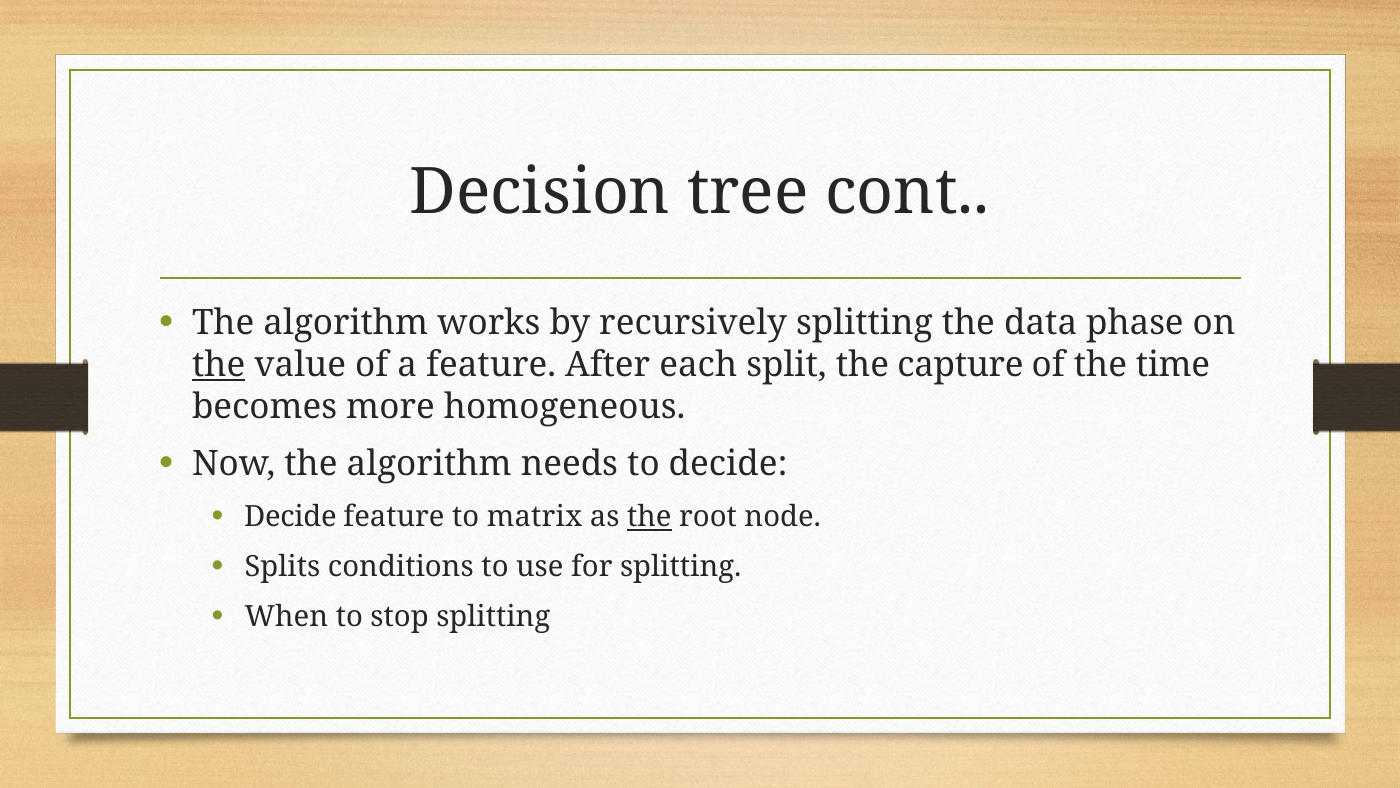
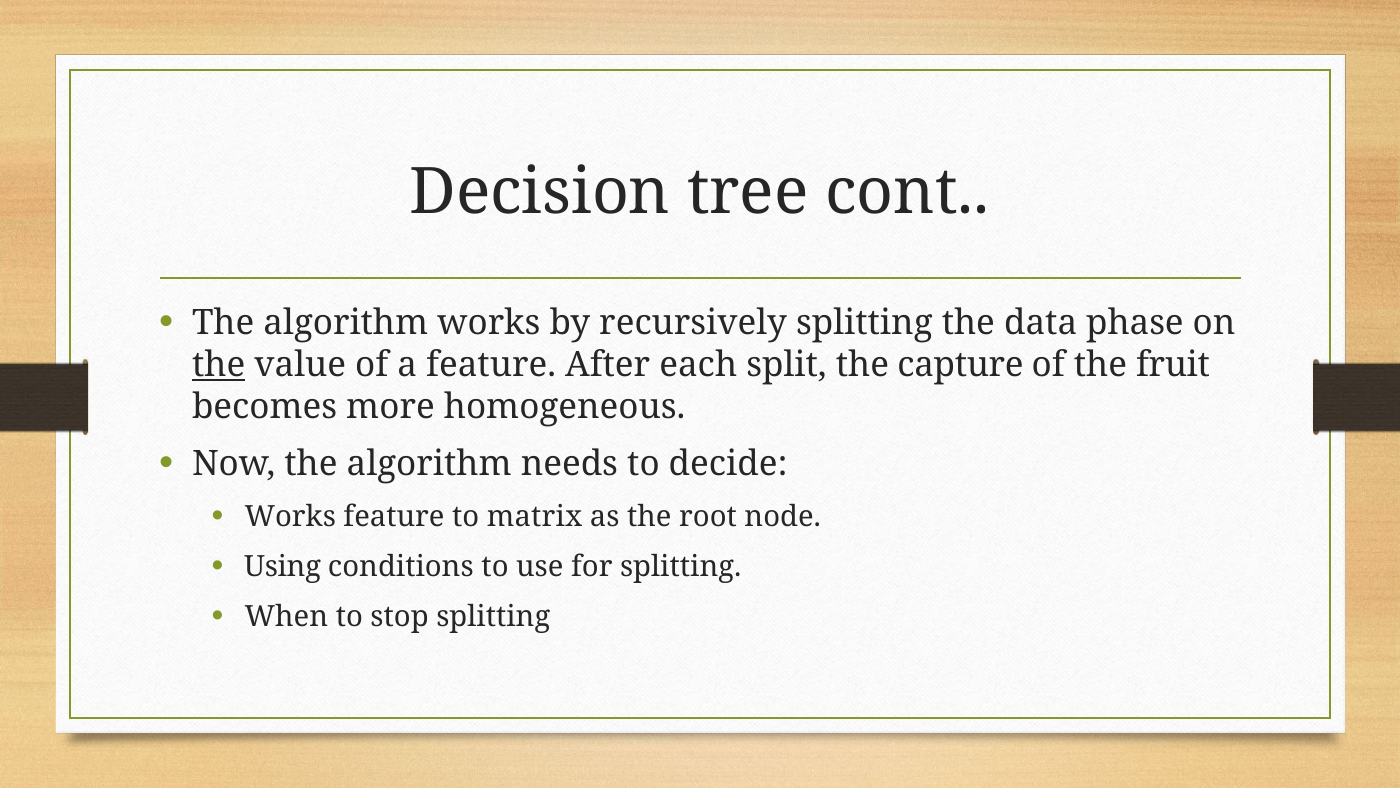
time: time -> fruit
Decide at (290, 517): Decide -> Works
the at (649, 517) underline: present -> none
Splits: Splits -> Using
